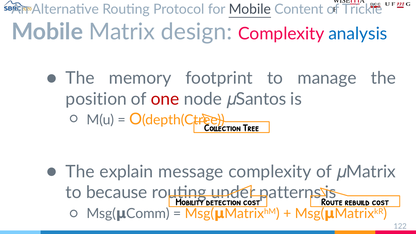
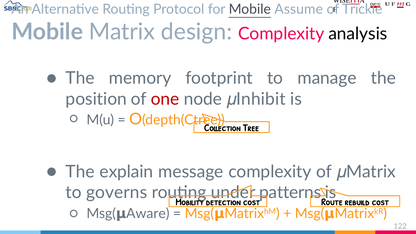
Content: Content -> Assume
analysis colour: blue -> black
Santos: Santos -> Inhibit
because: because -> governs
Comm: Comm -> Aware
